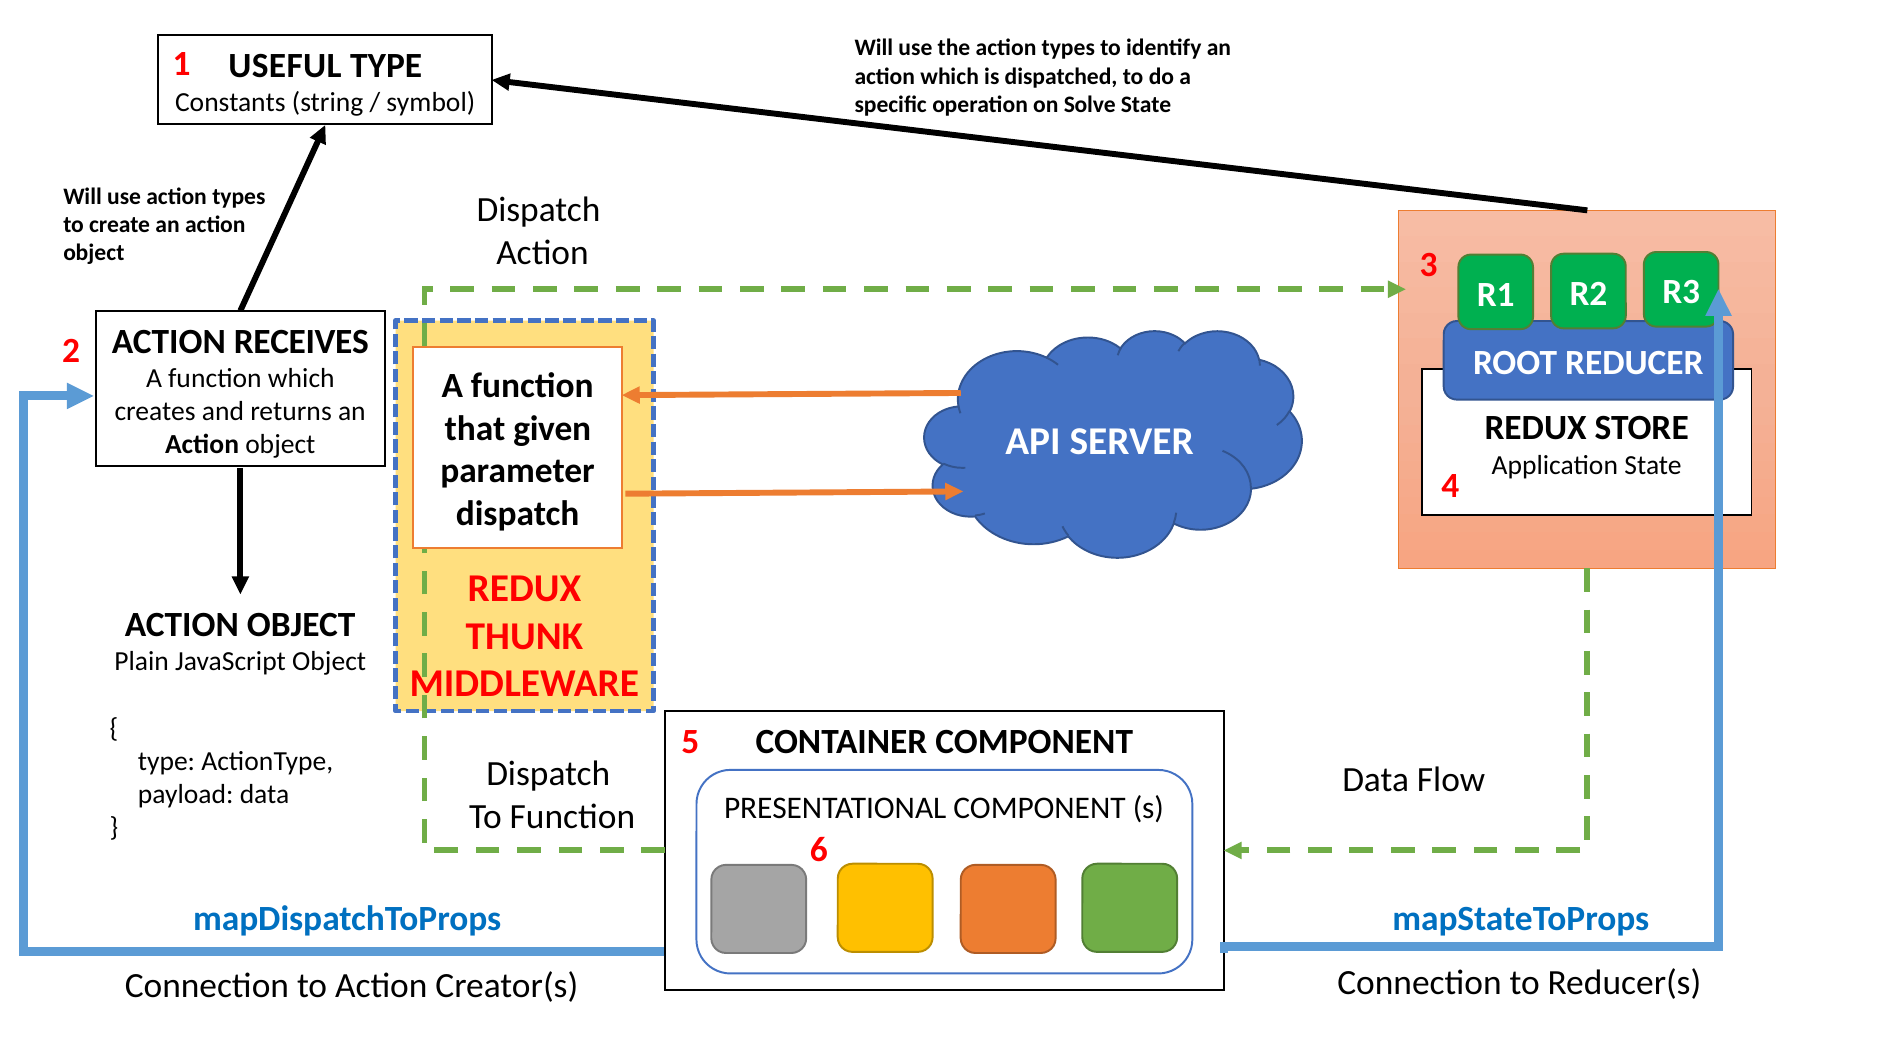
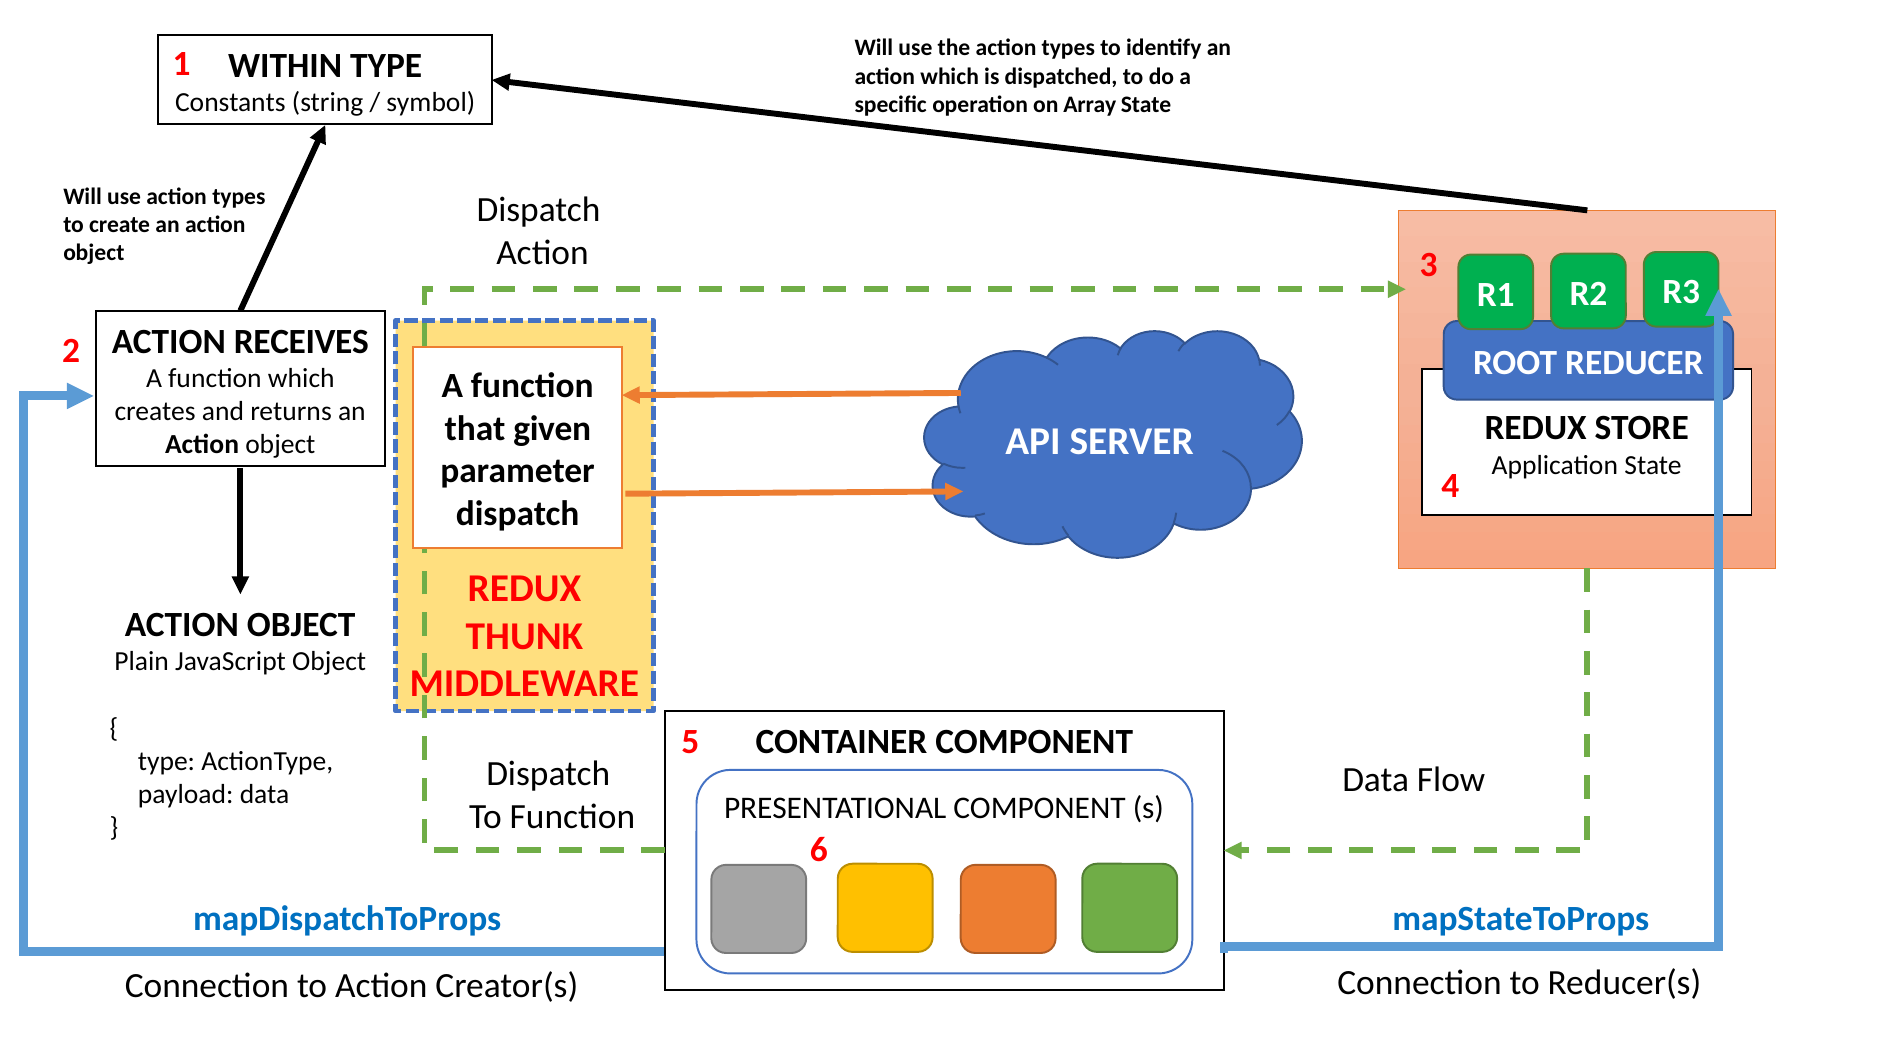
USEFUL: USEFUL -> WITHIN
Solve: Solve -> Array
